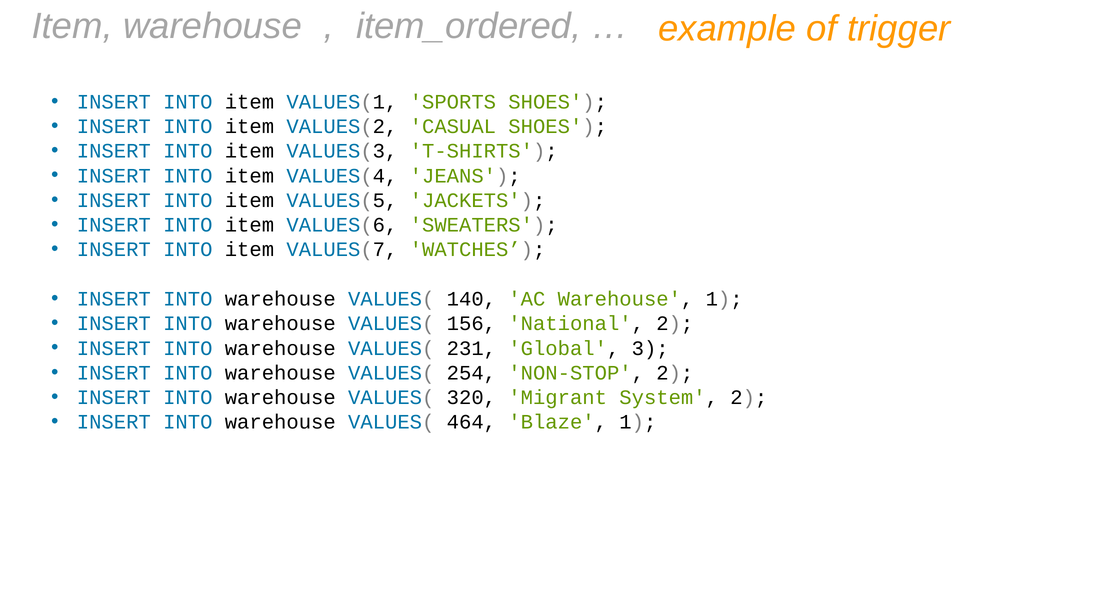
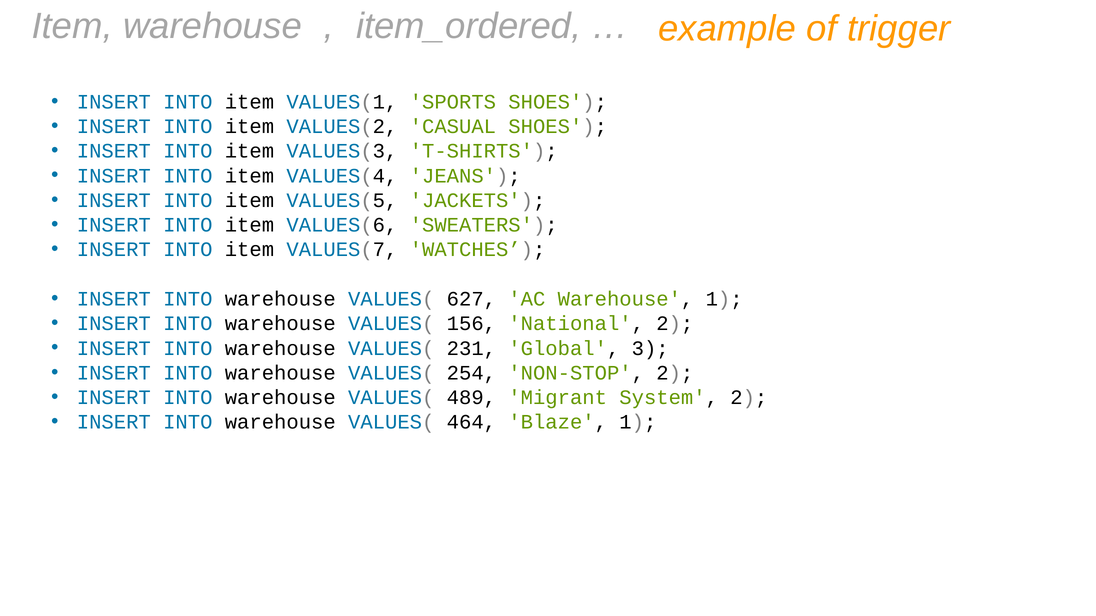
140: 140 -> 627
320: 320 -> 489
